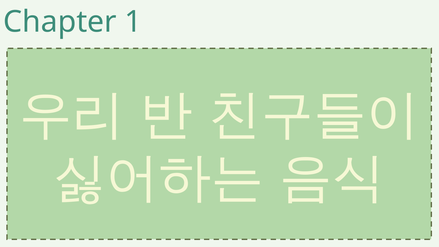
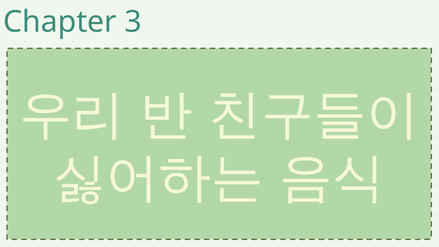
1: 1 -> 3
